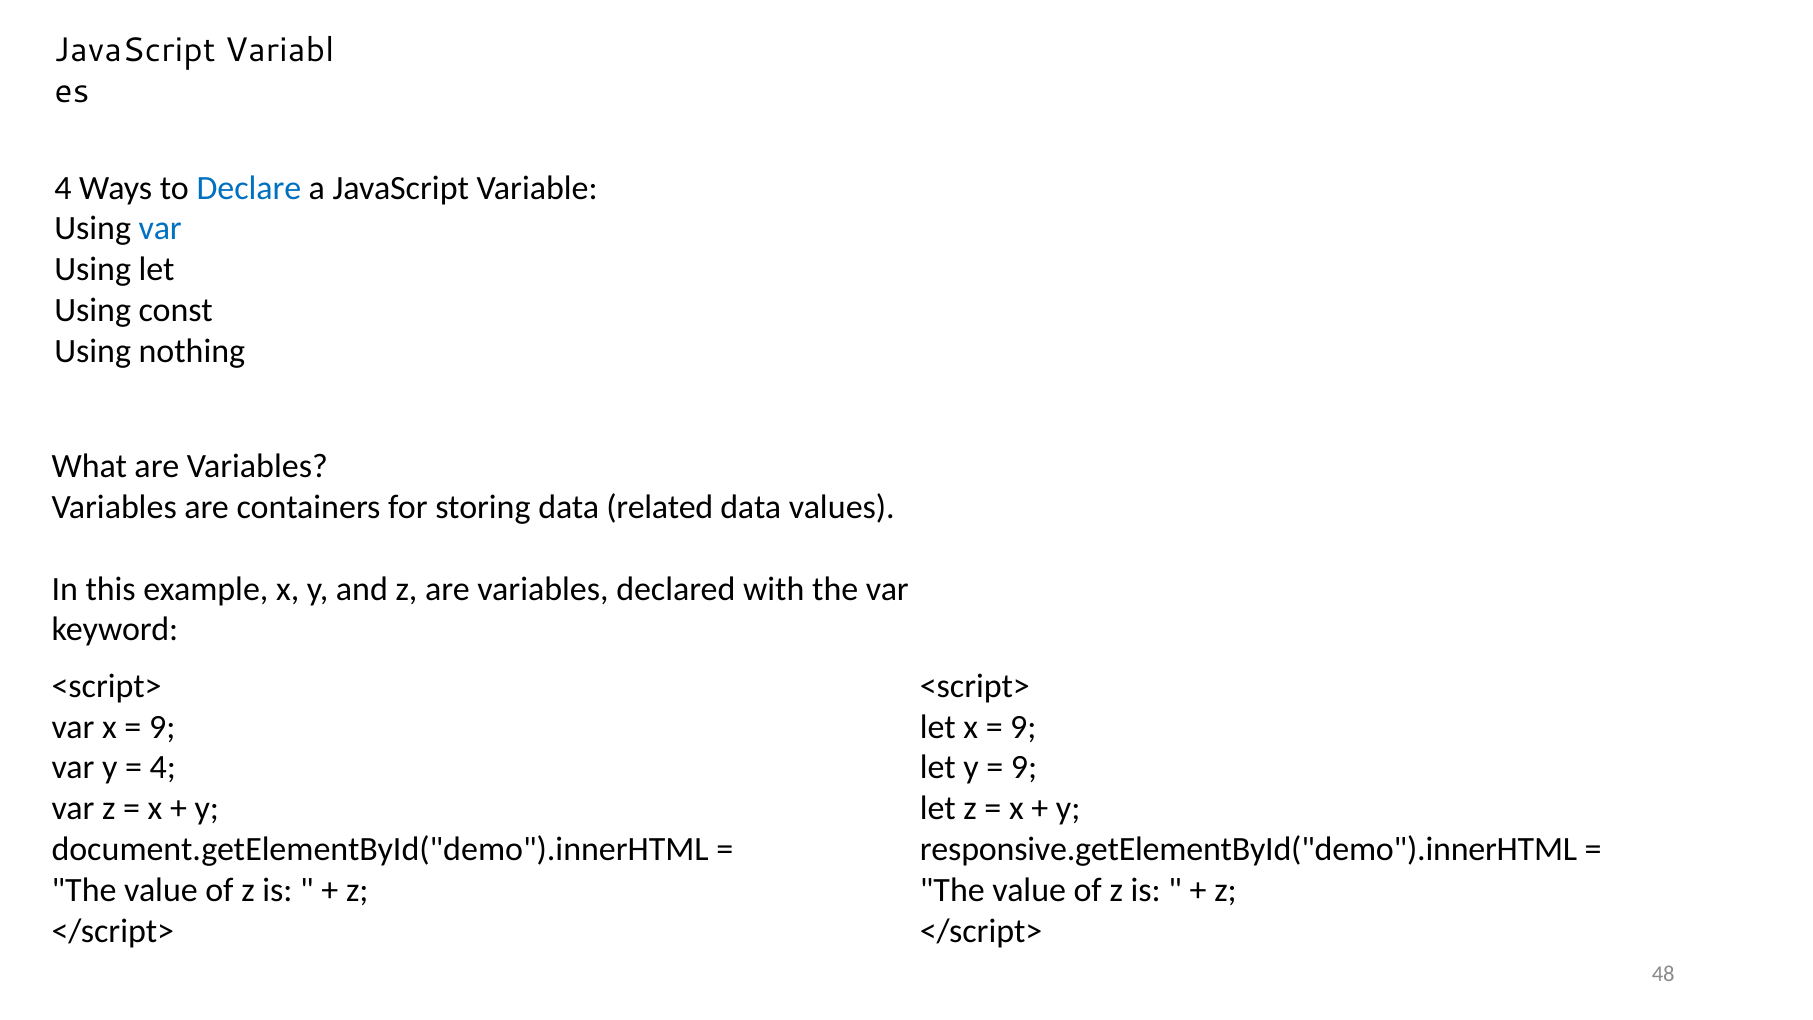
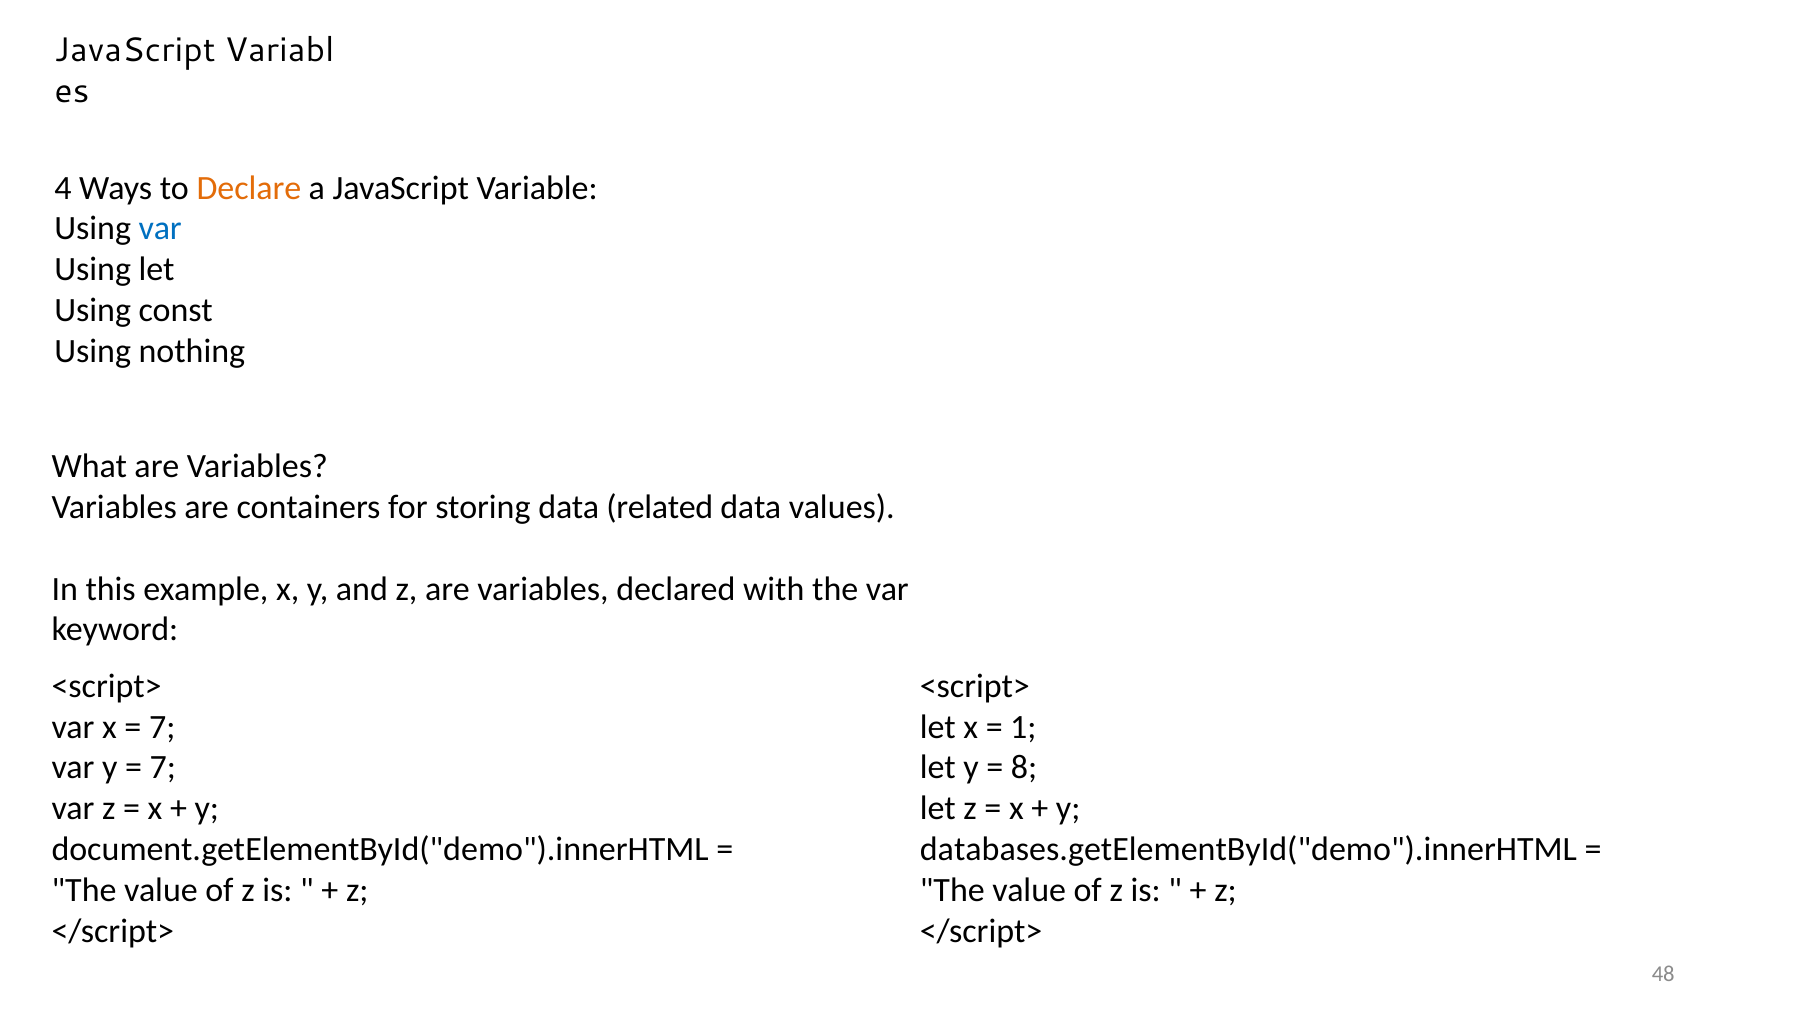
Declare colour: blue -> orange
9 at (162, 727): 9 -> 7
9 at (1023, 727): 9 -> 1
4 at (163, 768): 4 -> 7
9 at (1024, 768): 9 -> 8
responsive.getElementById("demo").innerHTML: responsive.getElementById("demo").innerHTML -> databases.getElementById("demo").innerHTML
